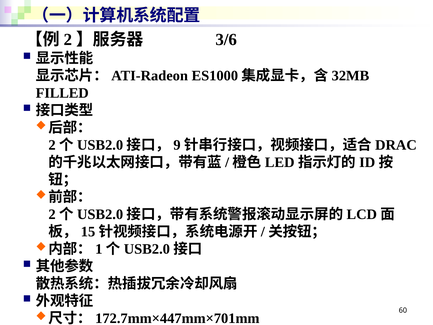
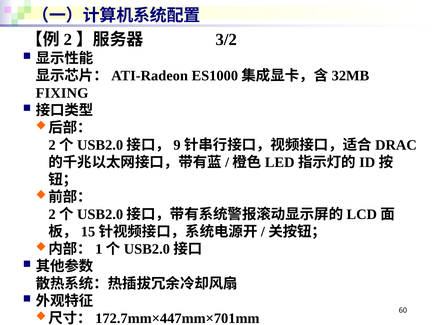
3/6: 3/6 -> 3/2
FILLED: FILLED -> FIXING
